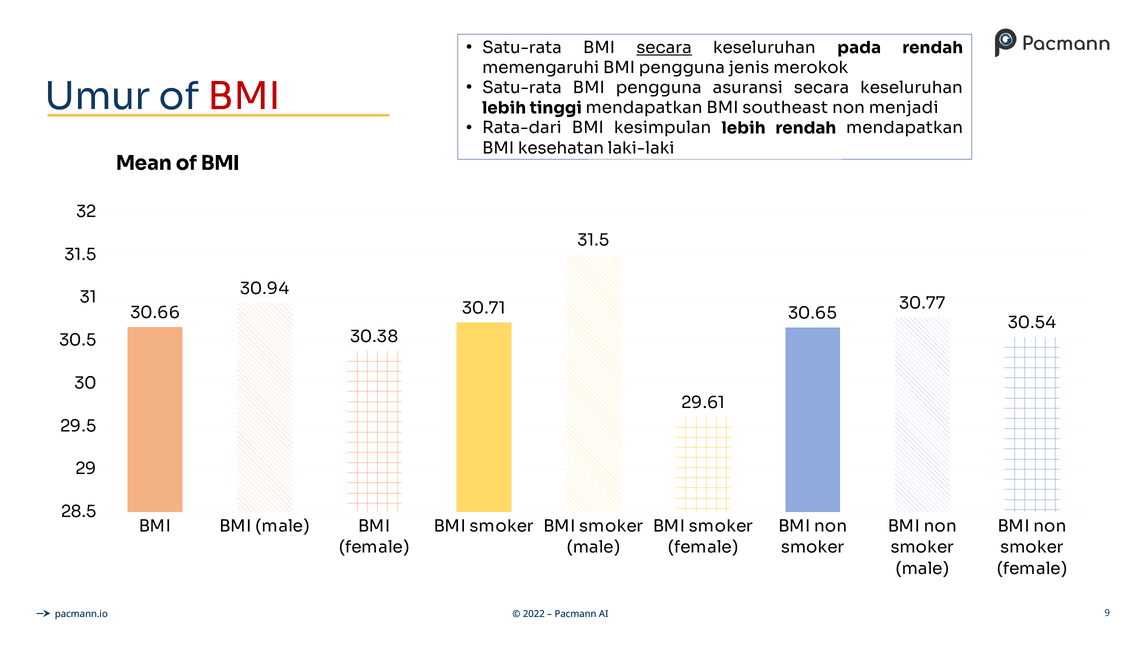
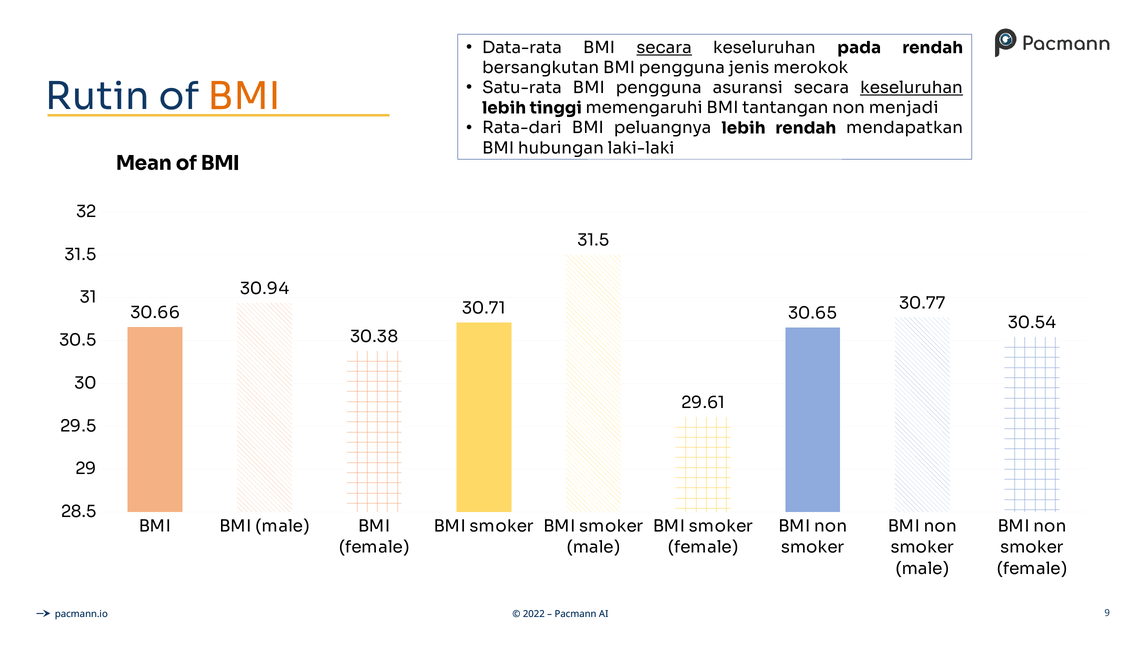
Satu-rata at (522, 48): Satu-rata -> Data-rata
memengaruhi: memengaruhi -> bersangkutan
keseluruhan at (911, 88) underline: none -> present
Umur: Umur -> Rutin
BMI at (244, 96) colour: red -> orange
tinggi mendapatkan: mendapatkan -> memengaruhi
southeast: southeast -> tantangan
kesimpulan: kesimpulan -> peluangnya
kesehatan: kesehatan -> hubungan
